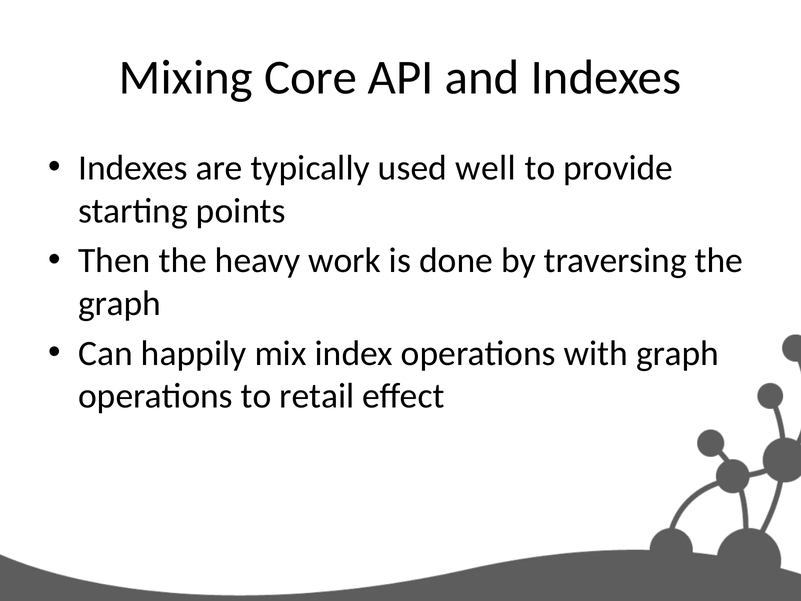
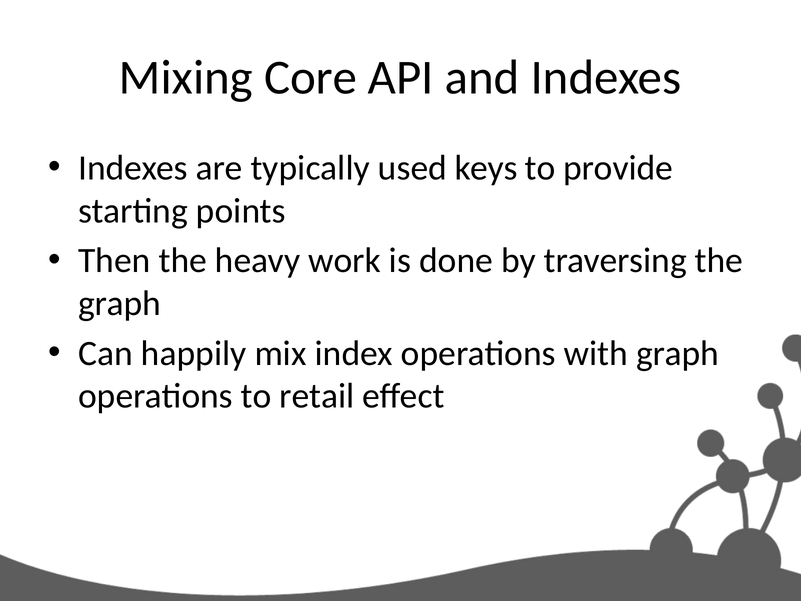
well: well -> keys
